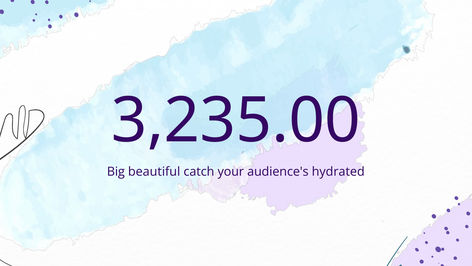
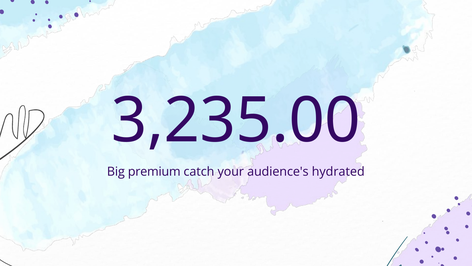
beautiful: beautiful -> premium
